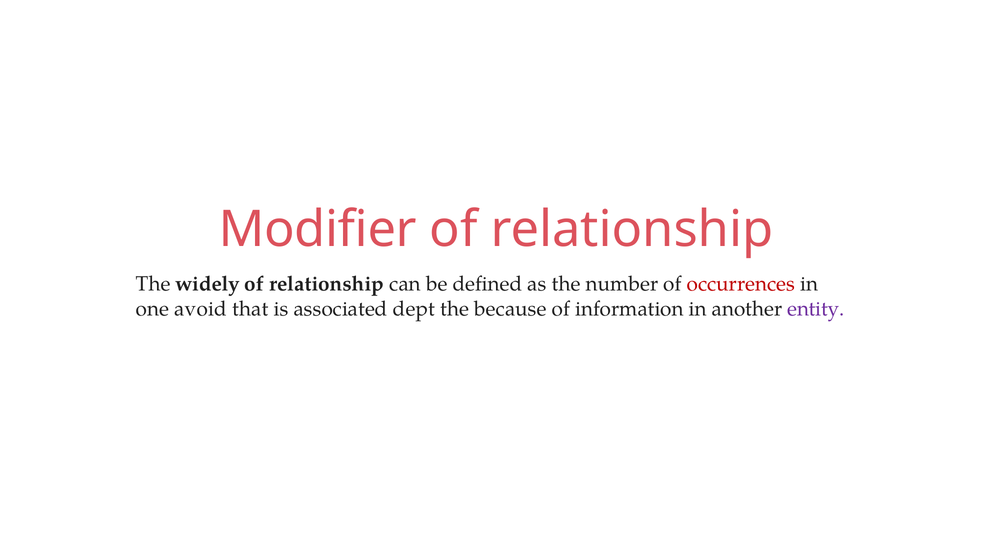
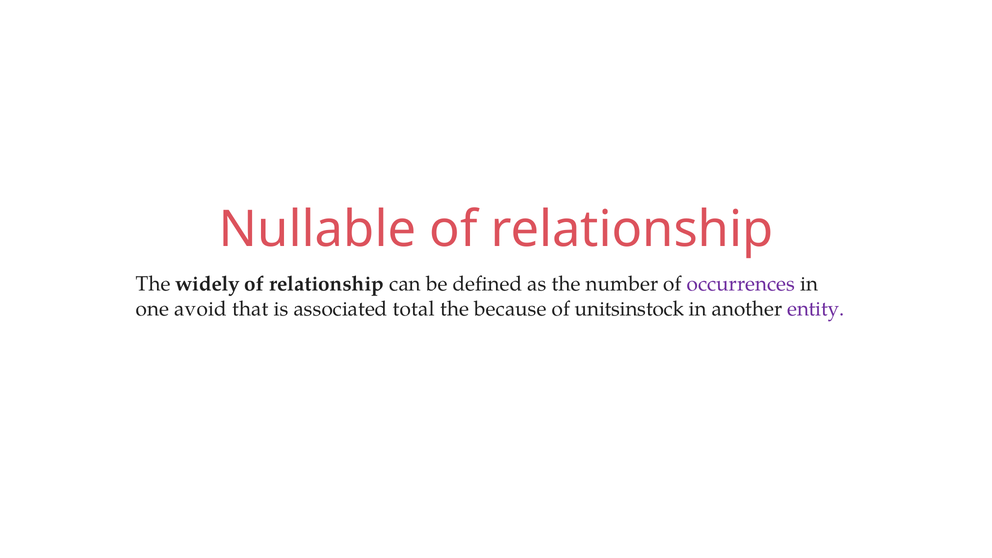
Modifier: Modifier -> Nullable
occurrences colour: red -> purple
dept: dept -> total
information: information -> unitsinstock
